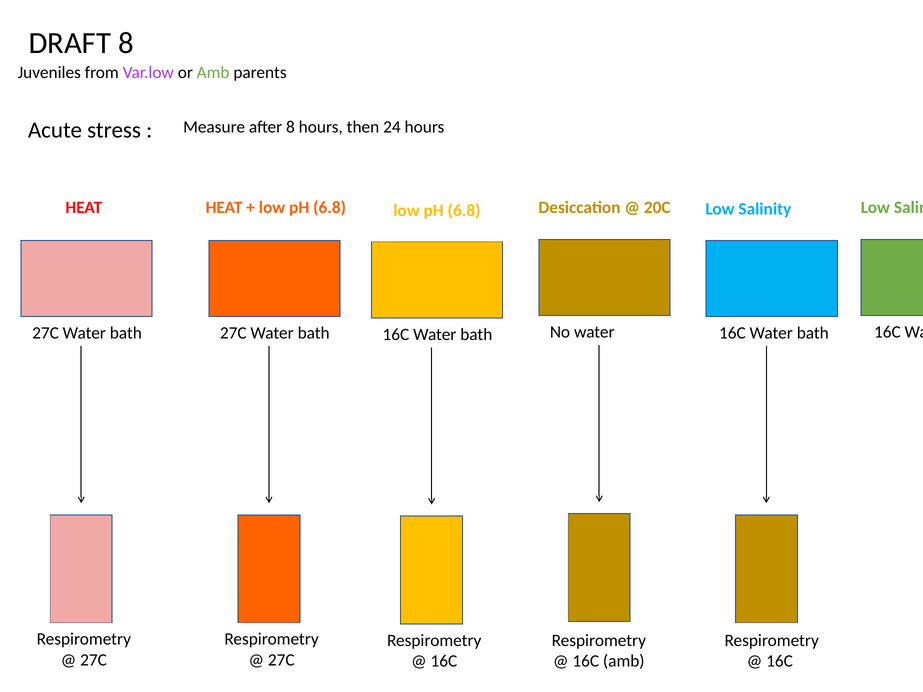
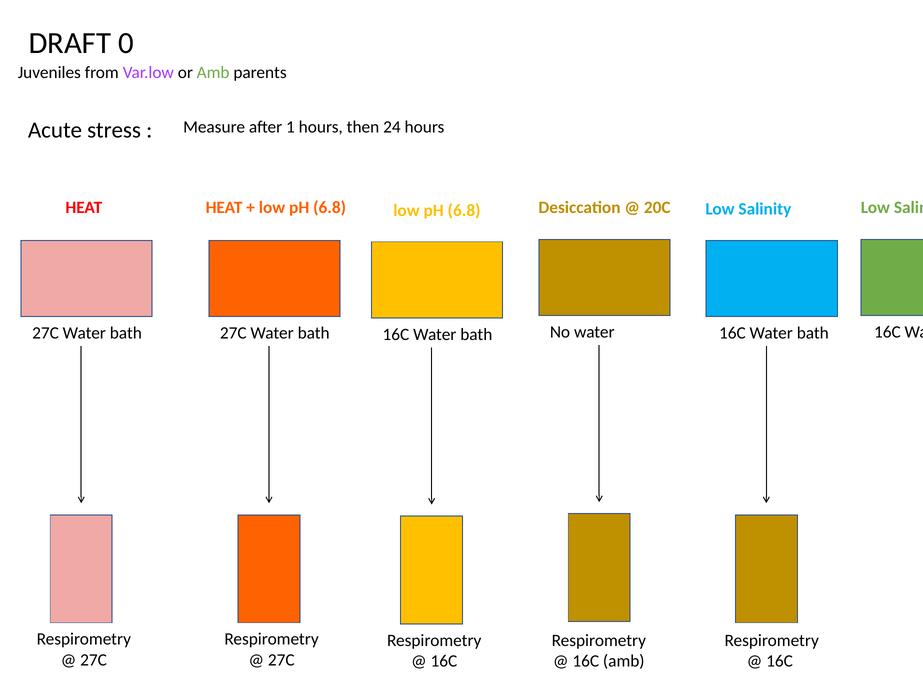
DRAFT 8: 8 -> 0
after 8: 8 -> 1
